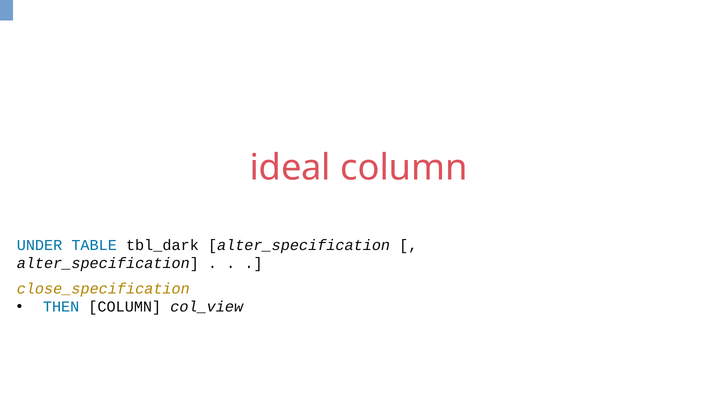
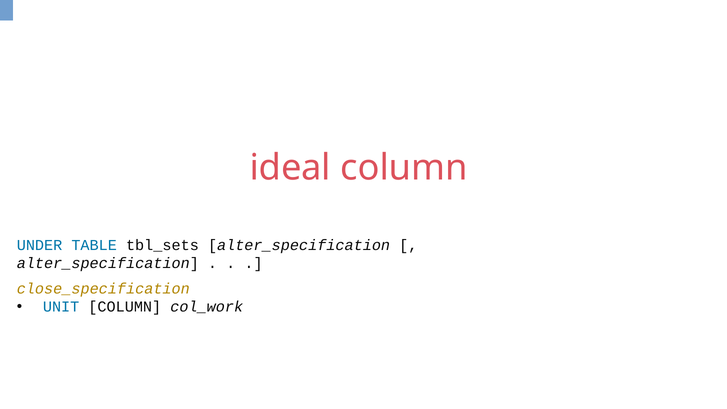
tbl_dark: tbl_dark -> tbl_sets
THEN: THEN -> UNIT
col_view: col_view -> col_work
